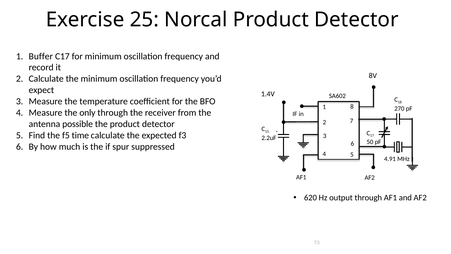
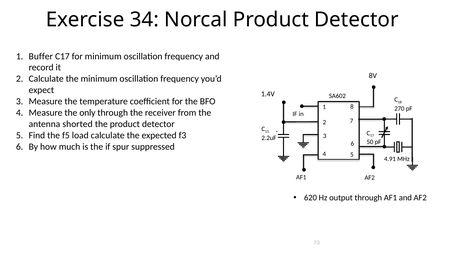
25: 25 -> 34
possible: possible -> shorted
time: time -> load
